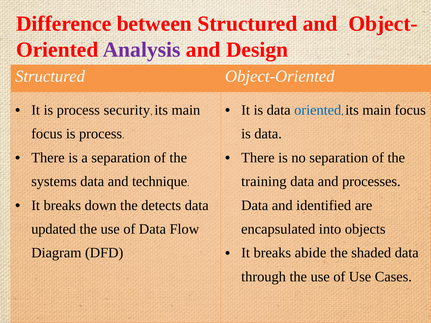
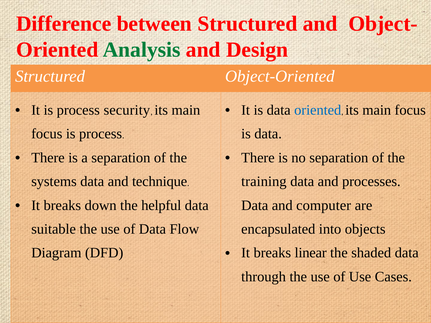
Analysis colour: purple -> green
identified: identified -> computer
detects: detects -> helpful
updated: updated -> suitable
abide: abide -> linear
